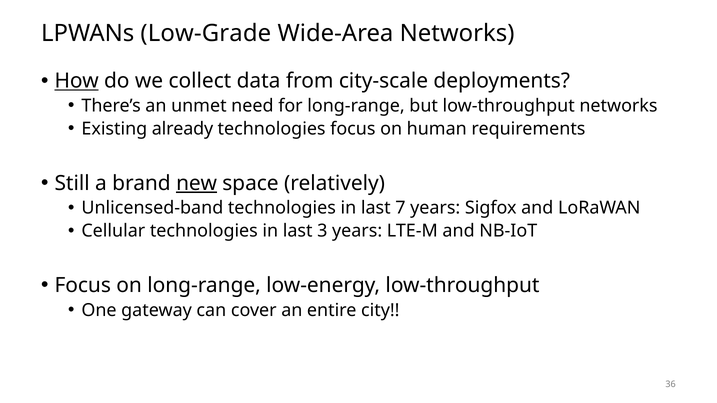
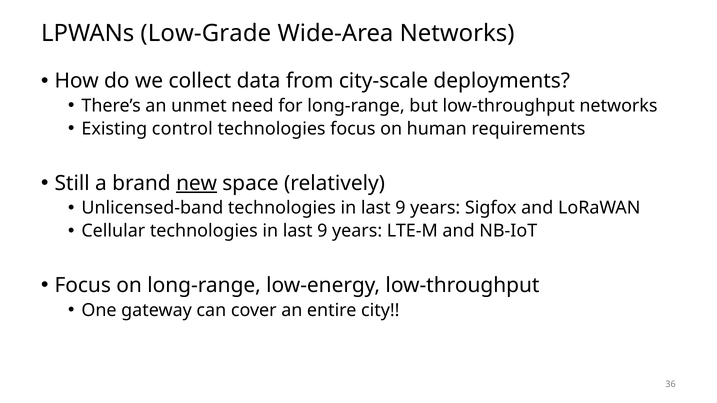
How underline: present -> none
already: already -> control
7 at (400, 208): 7 -> 9
3 at (322, 231): 3 -> 9
